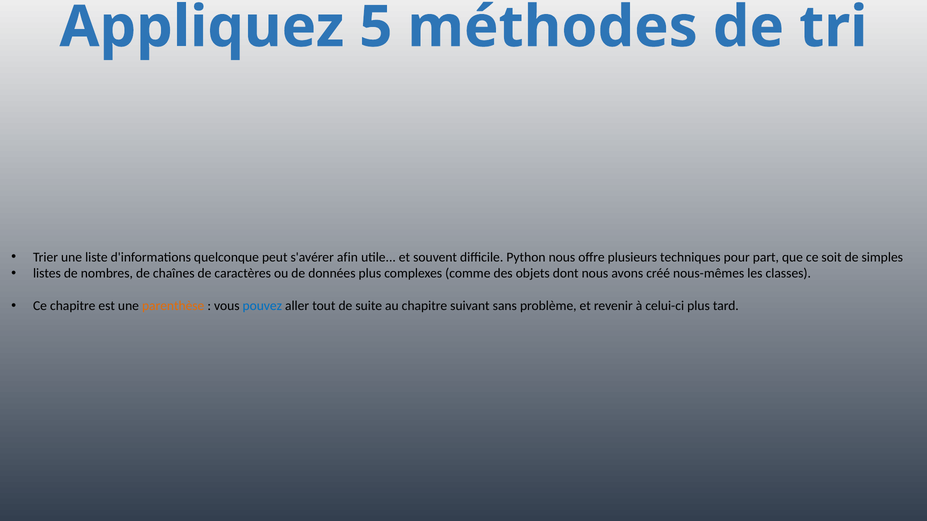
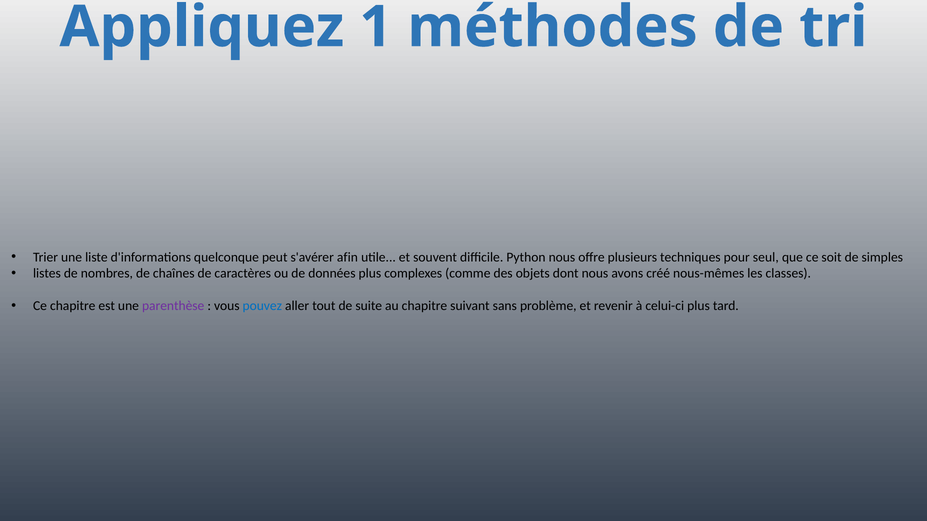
5: 5 -> 1
part: part -> seul
parenthèse colour: orange -> purple
